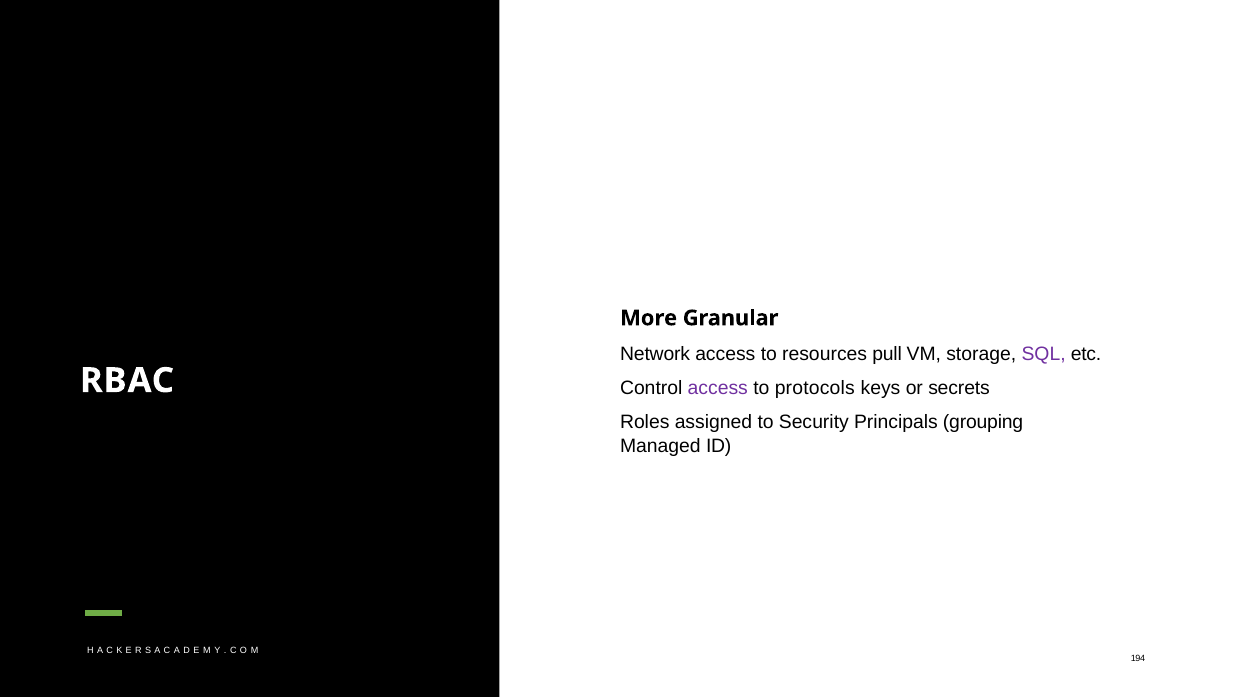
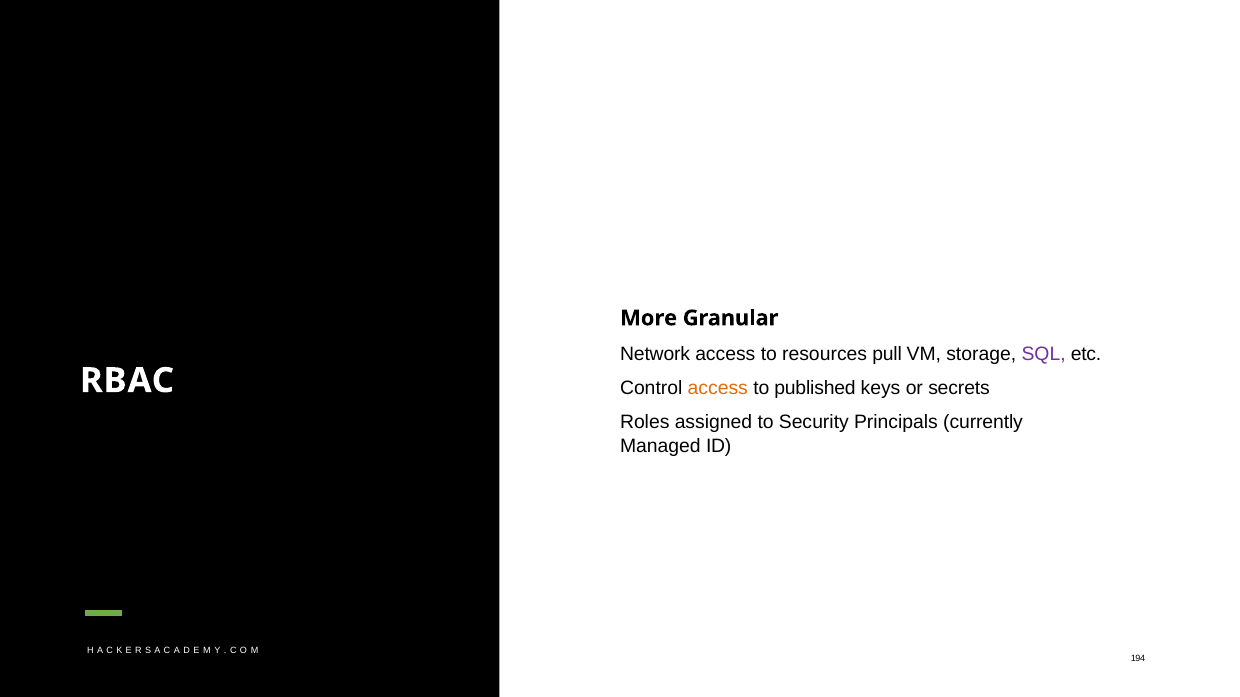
access at (718, 388) colour: purple -> orange
protocols: protocols -> published
grouping: grouping -> currently
